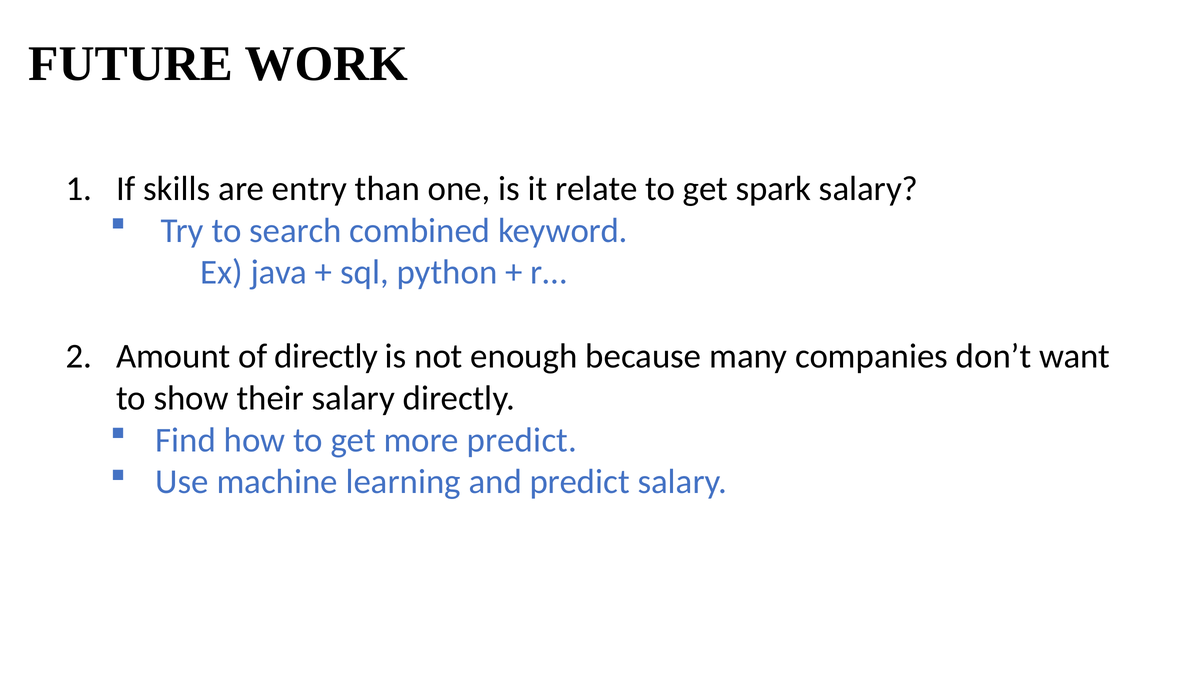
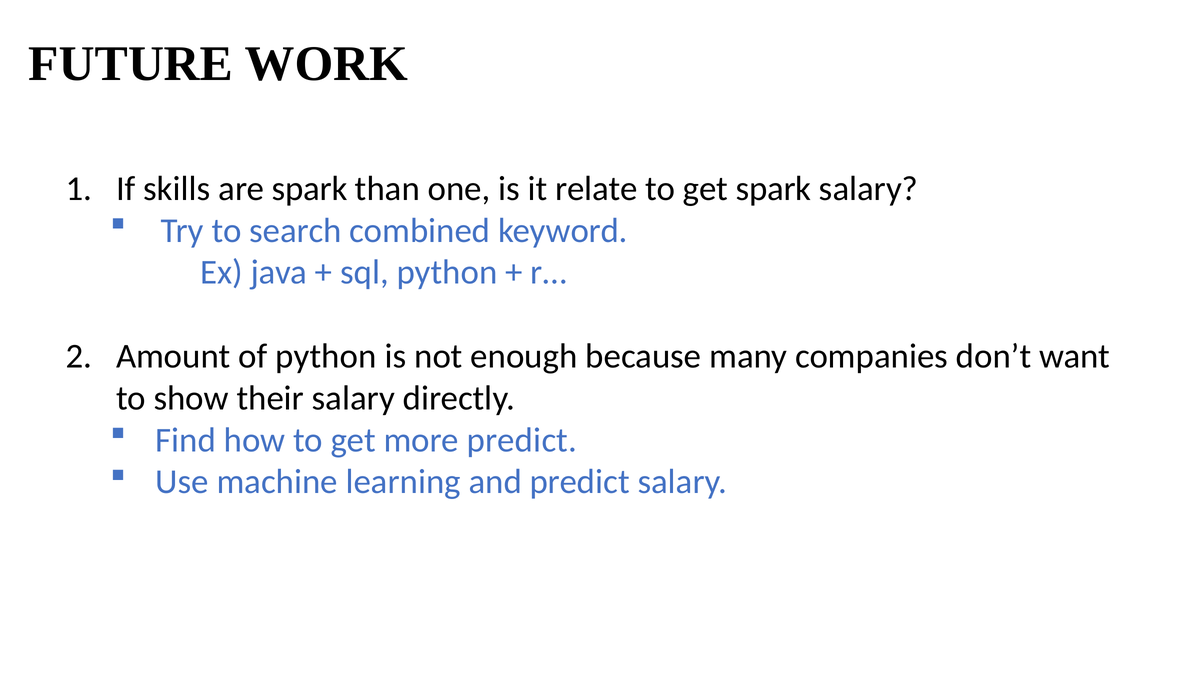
are entry: entry -> spark
of directly: directly -> python
